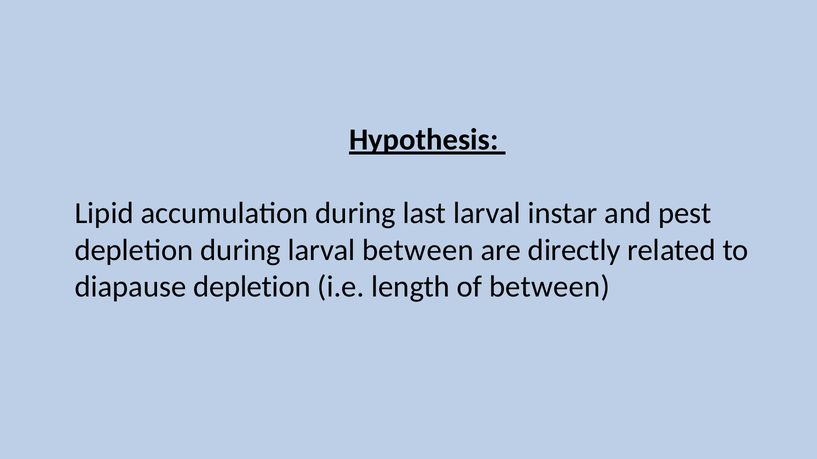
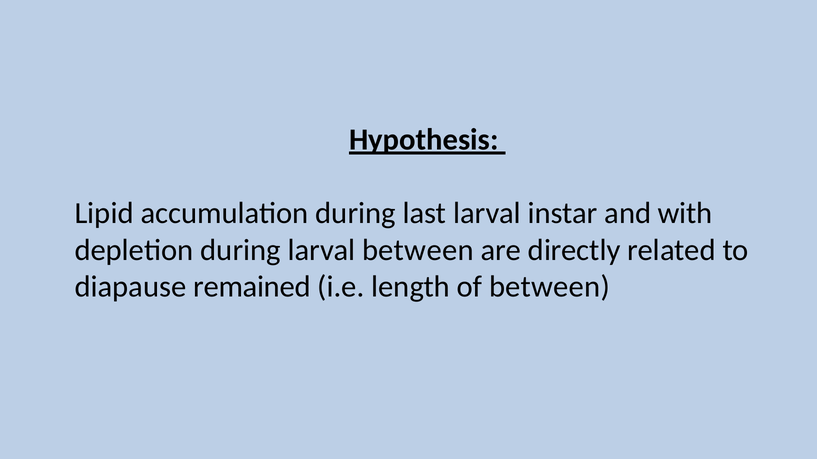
pest: pest -> with
diapause depletion: depletion -> remained
